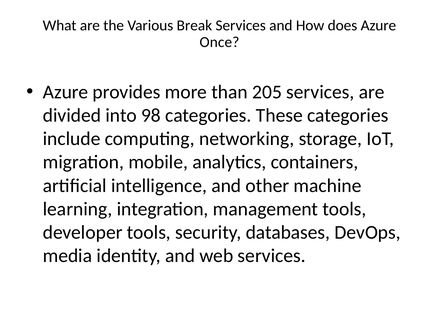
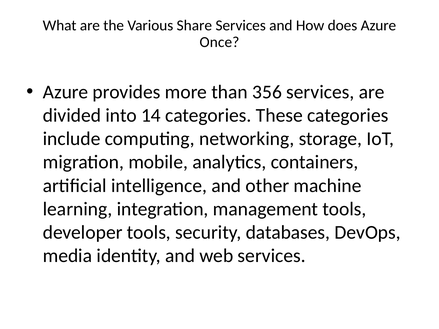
Break: Break -> Share
205: 205 -> 356
98: 98 -> 14
